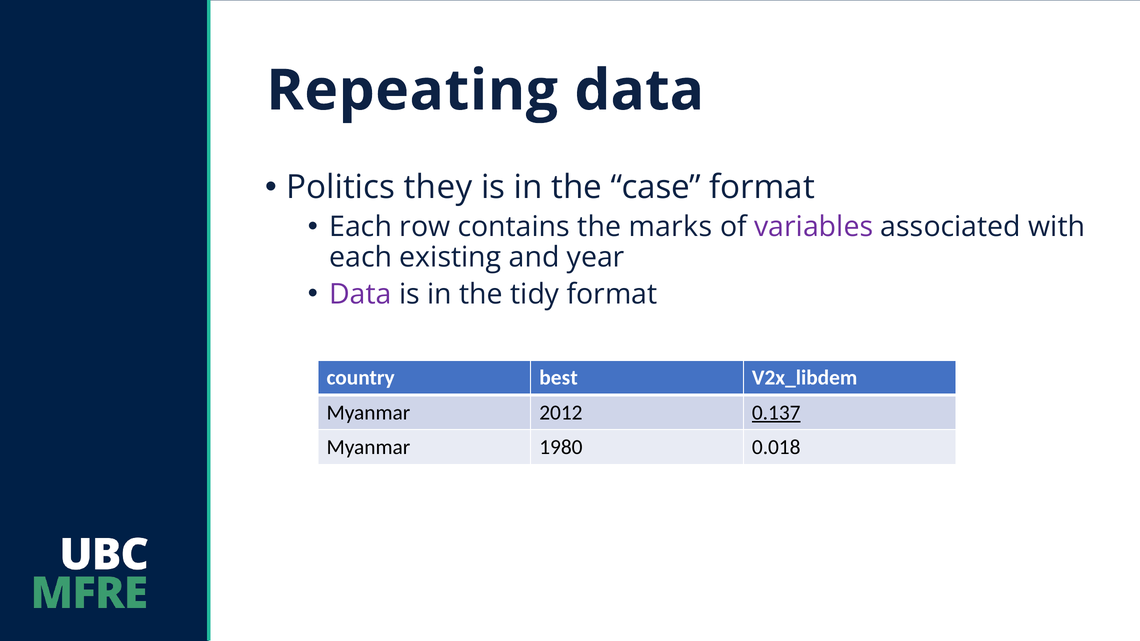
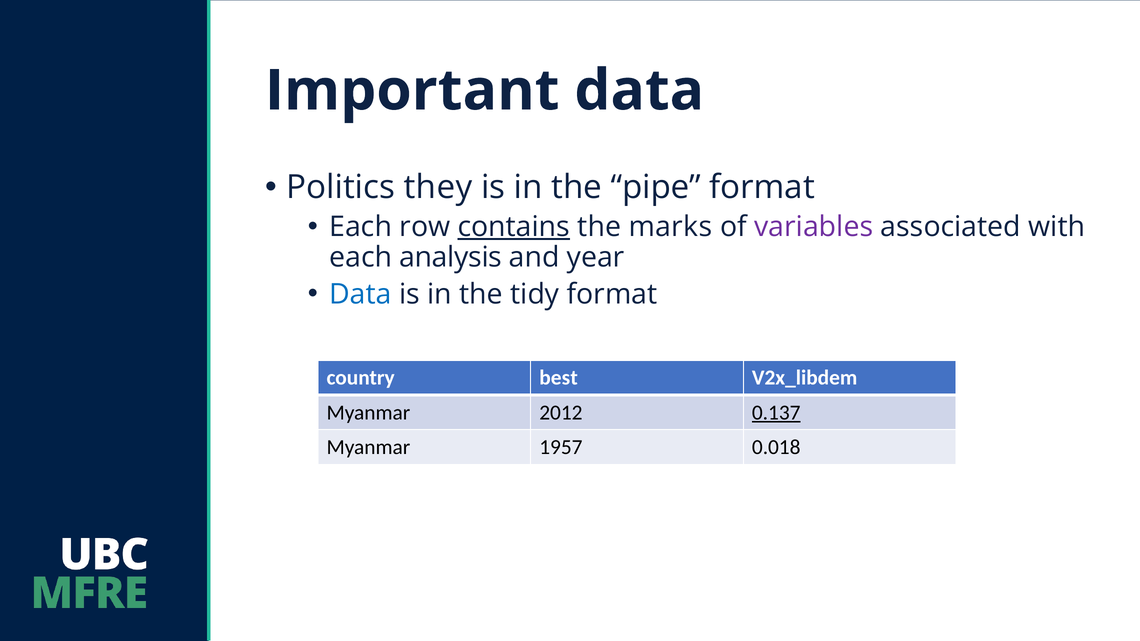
Repeating: Repeating -> Important
case: case -> pipe
contains underline: none -> present
existing: existing -> analysis
Data at (360, 294) colour: purple -> blue
1980: 1980 -> 1957
